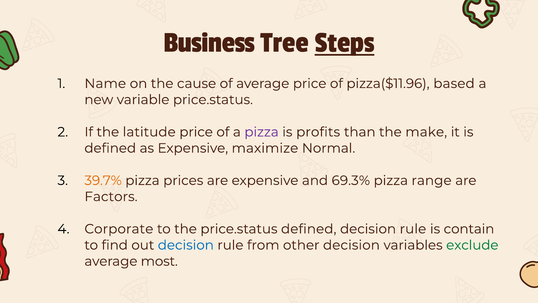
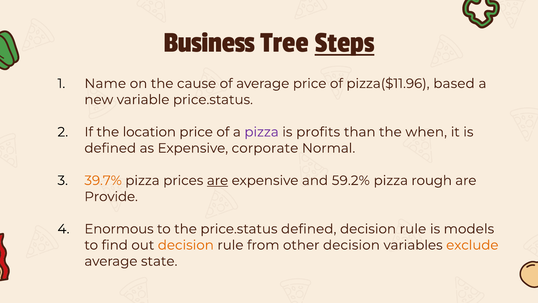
latitude: latitude -> location
make: make -> when
maximize: maximize -> corporate
are at (218, 180) underline: none -> present
69.3%: 69.3% -> 59.2%
range: range -> rough
Factors: Factors -> Provide
Corporate: Corporate -> Enormous
contain: contain -> models
decision at (186, 245) colour: blue -> orange
exclude colour: green -> orange
most: most -> state
